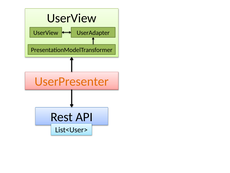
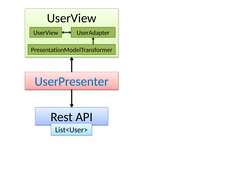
UserPresenter colour: orange -> blue
